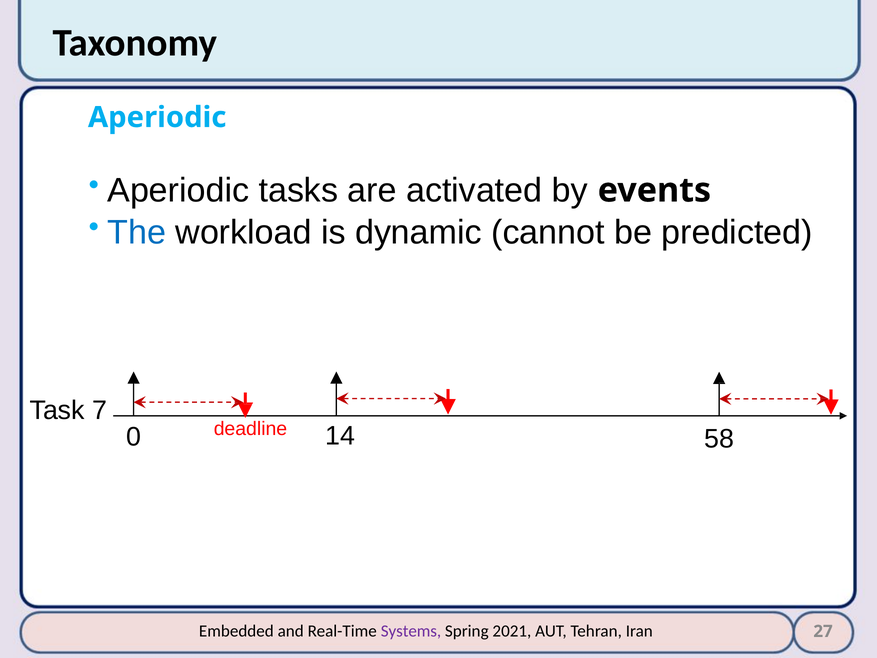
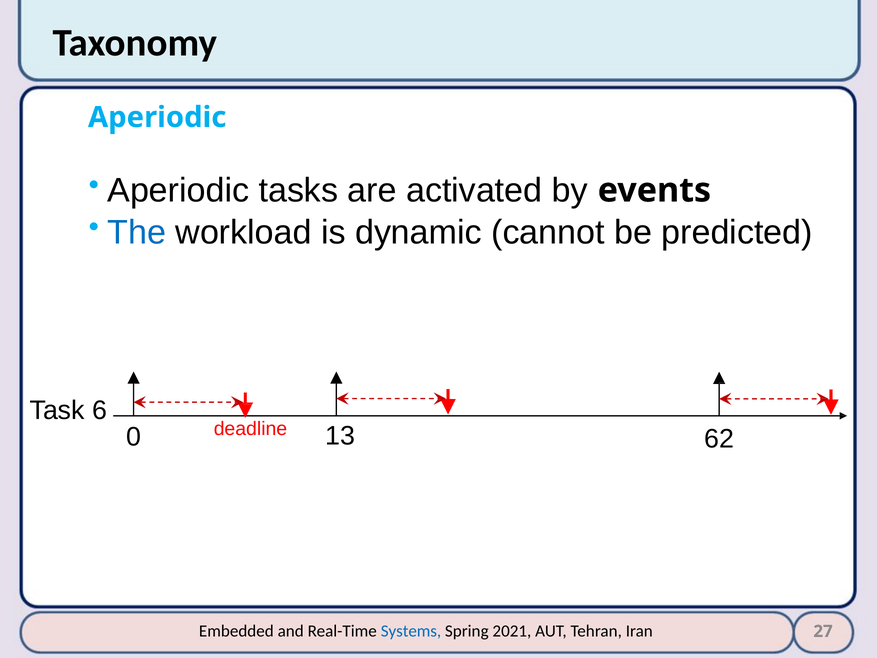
7: 7 -> 6
14: 14 -> 13
58: 58 -> 62
Systems colour: purple -> blue
